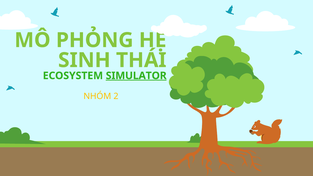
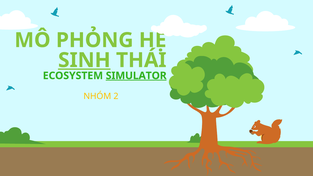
SINH underline: none -> present
